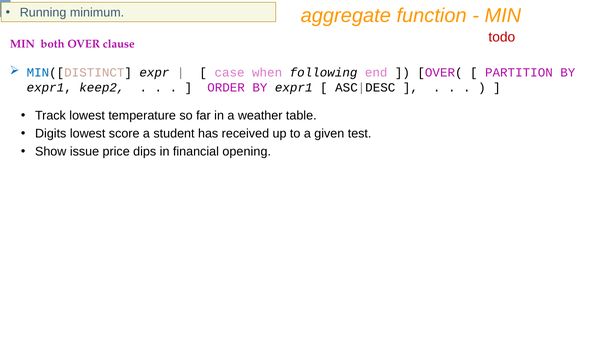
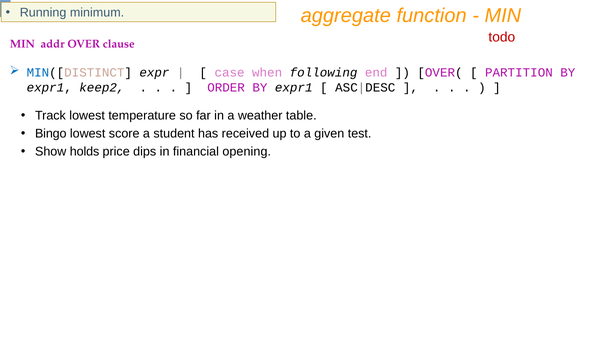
both: both -> addr
Digits: Digits -> Bingo
issue: issue -> holds
